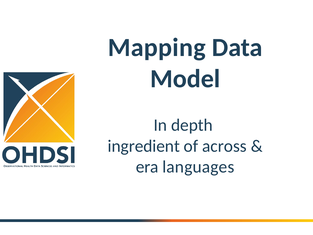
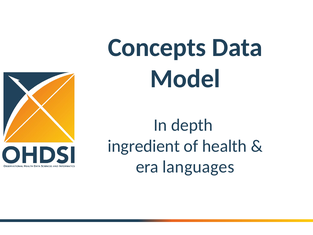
Mapping: Mapping -> Concepts
across: across -> health
